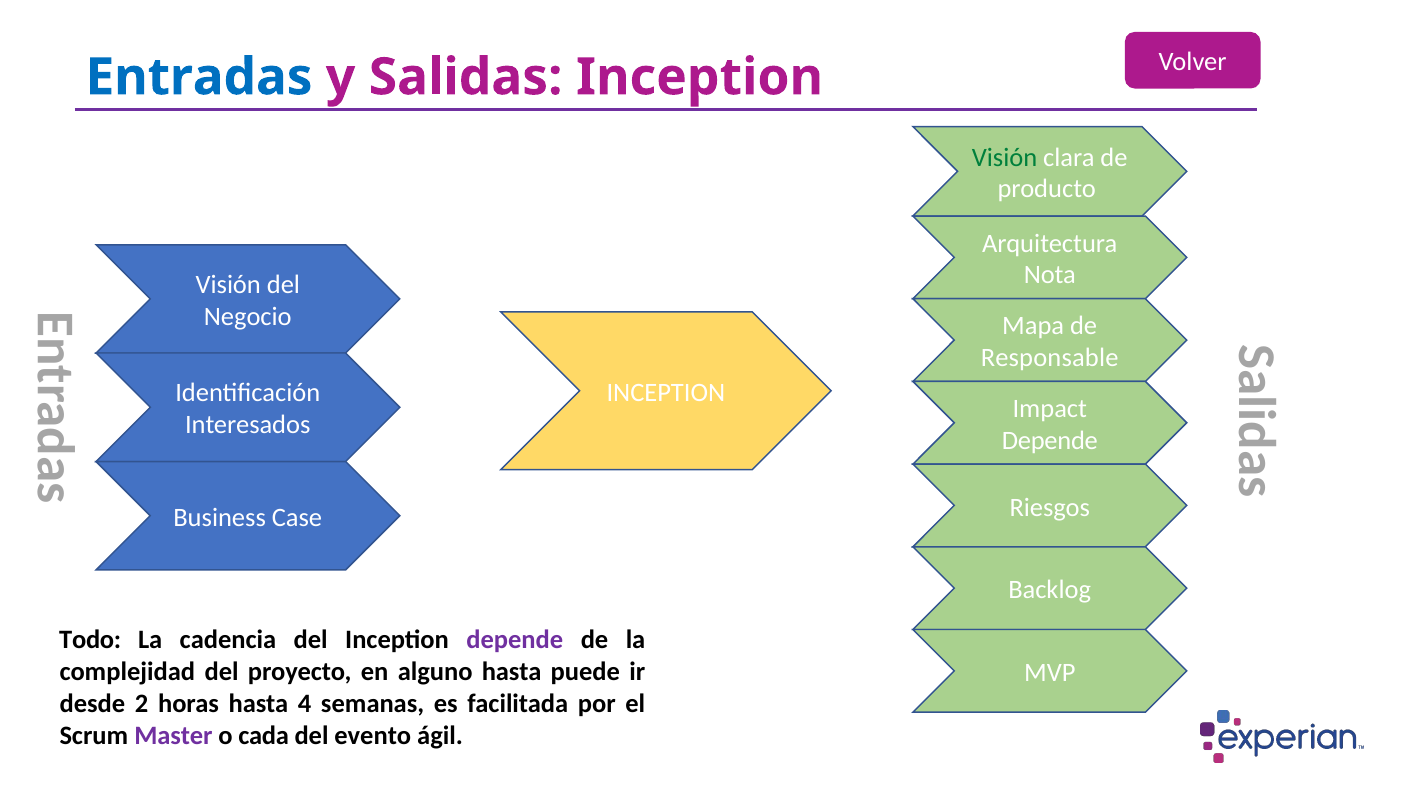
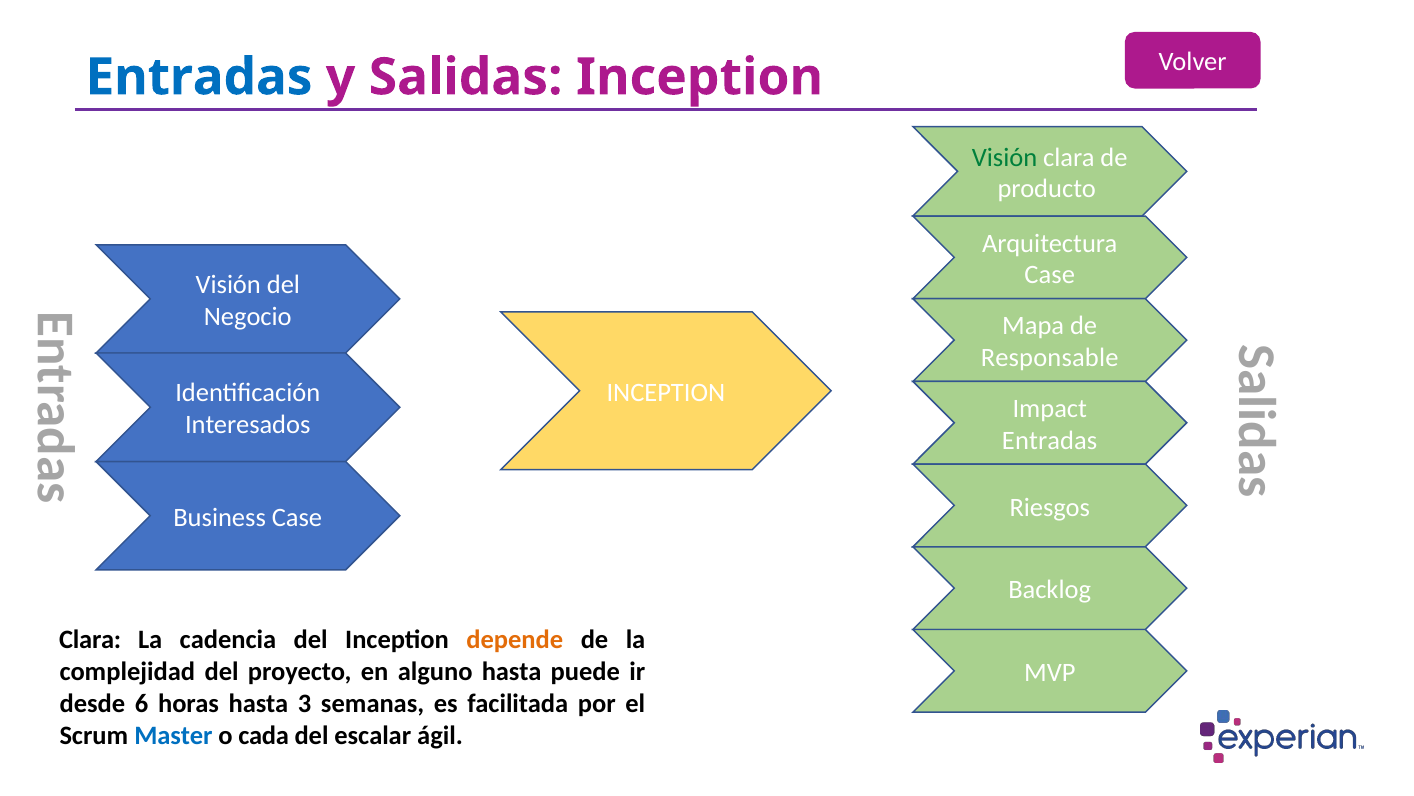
Nota at (1050, 275): Nota -> Case
Depende at (1050, 440): Depende -> Entradas
Todo at (90, 639): Todo -> Clara
depende at (515, 639) colour: purple -> orange
2: 2 -> 6
4: 4 -> 3
Master colour: purple -> blue
evento: evento -> escalar
